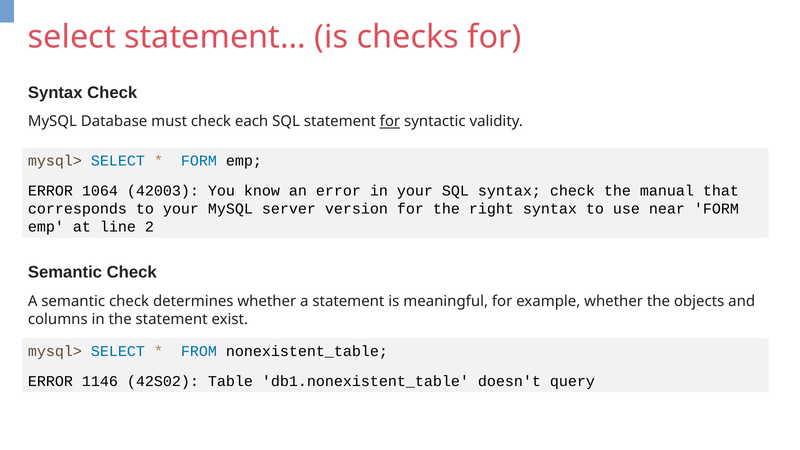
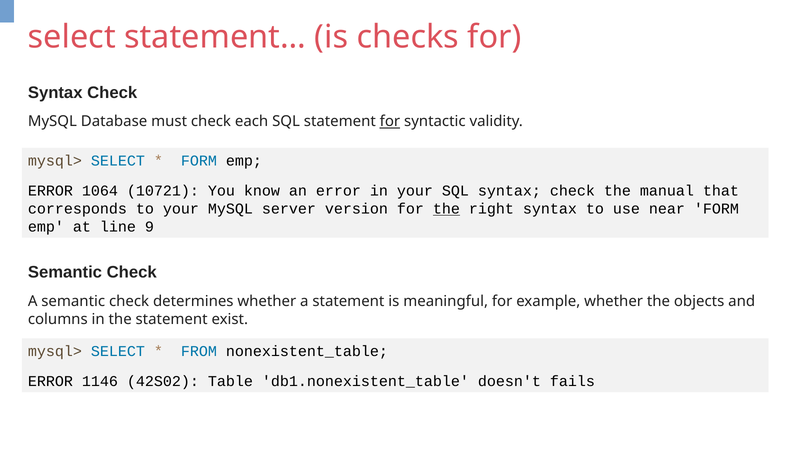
42003: 42003 -> 10721
the at (446, 209) underline: none -> present
2: 2 -> 9
query: query -> fails
